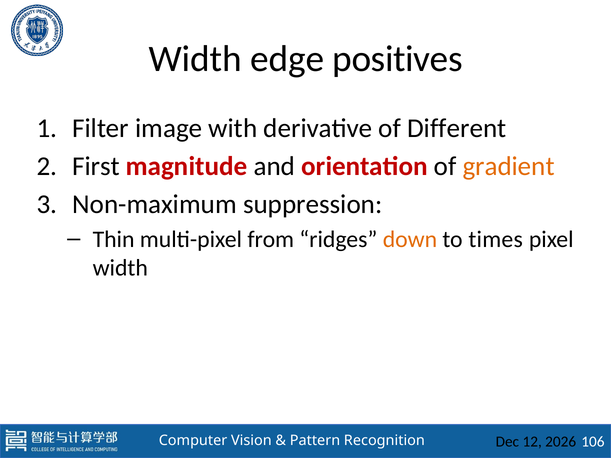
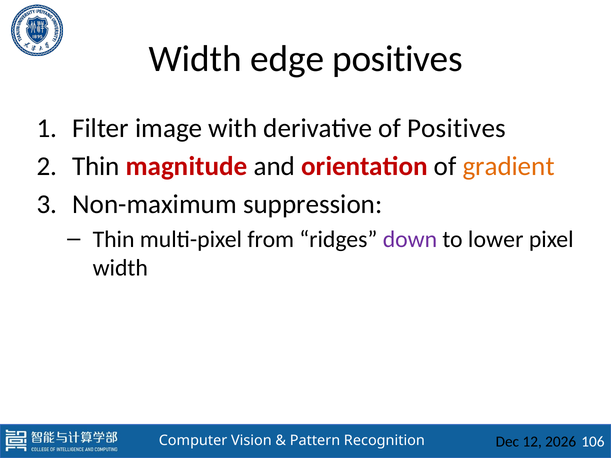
of Different: Different -> Positives
First at (96, 166): First -> Thin
down colour: orange -> purple
times: times -> lower
